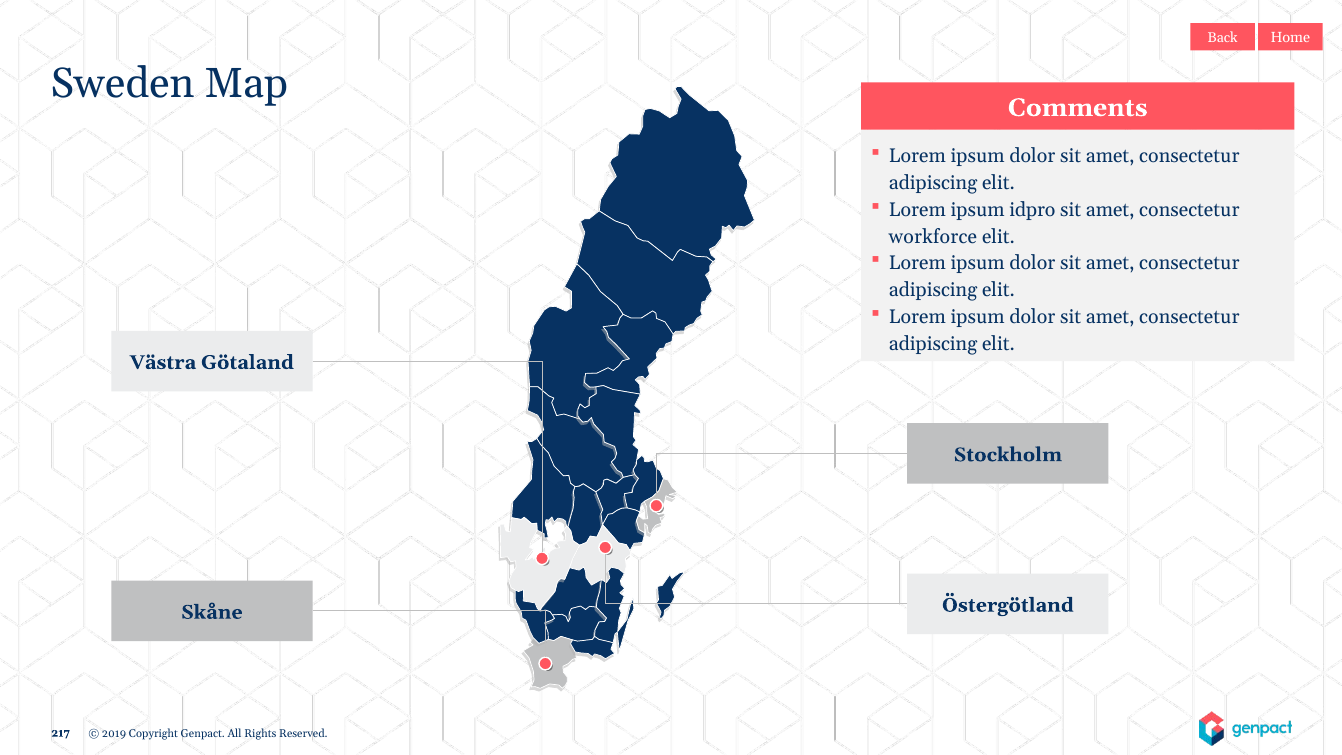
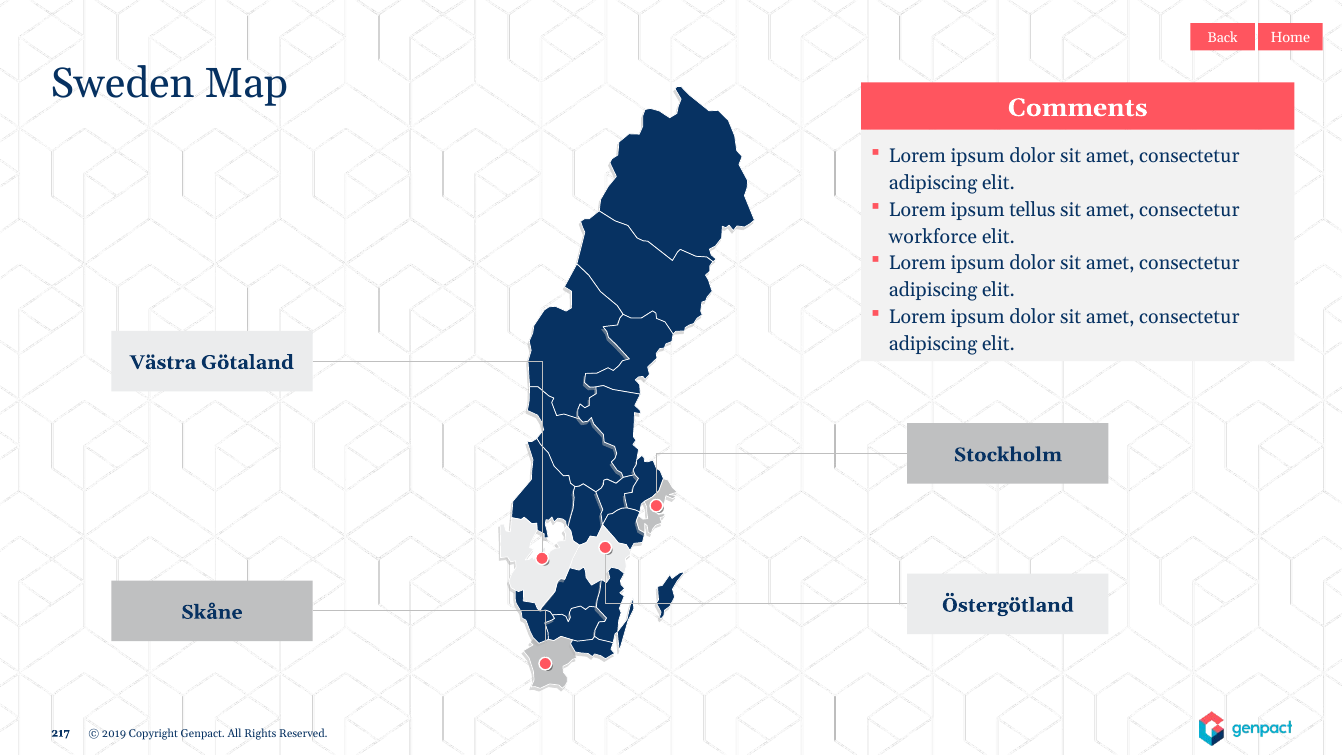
idpro: idpro -> tellus
